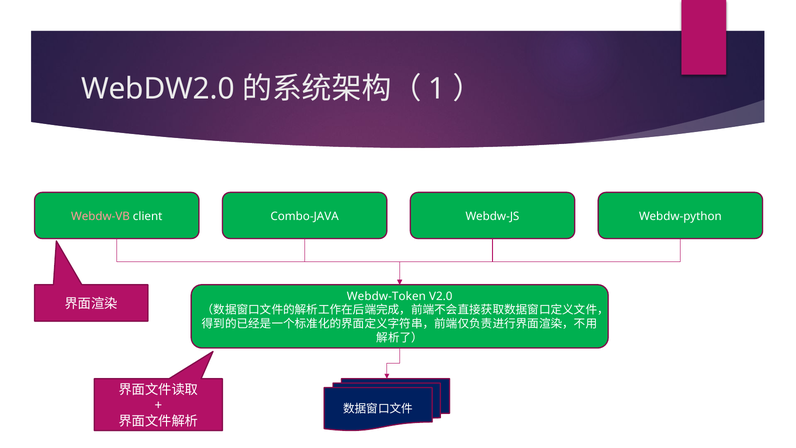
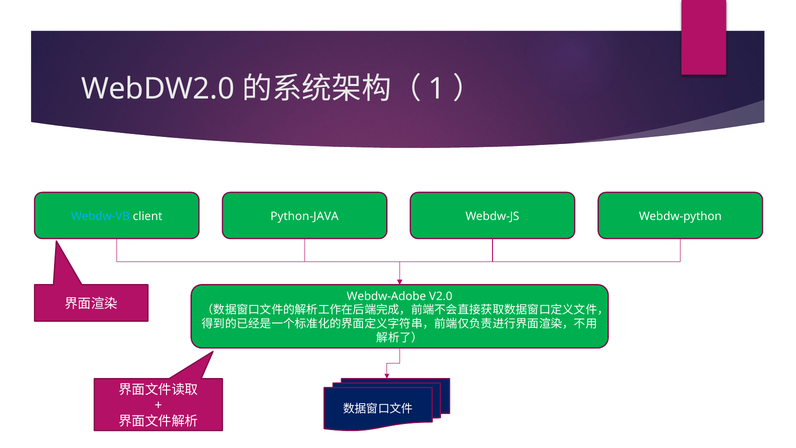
Webdw-VB colour: pink -> light blue
Combo-JAVA: Combo-JAVA -> Python-JAVA
Webdw-Token: Webdw-Token -> Webdw-Adobe
